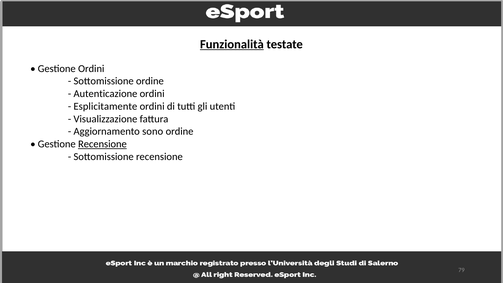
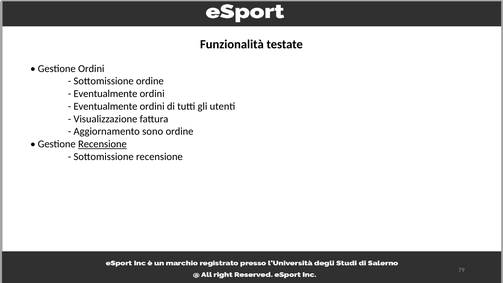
Funzionalità underline: present -> none
Autenticazione at (105, 94): Autenticazione -> Eventualmente
Esplicitamente at (105, 106): Esplicitamente -> Eventualmente
